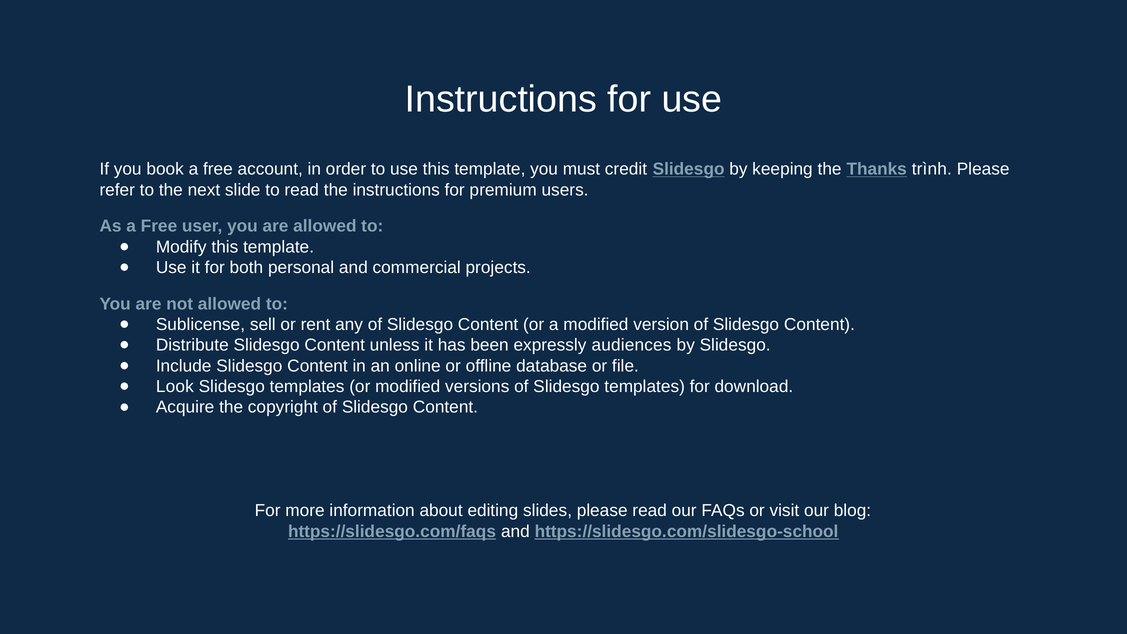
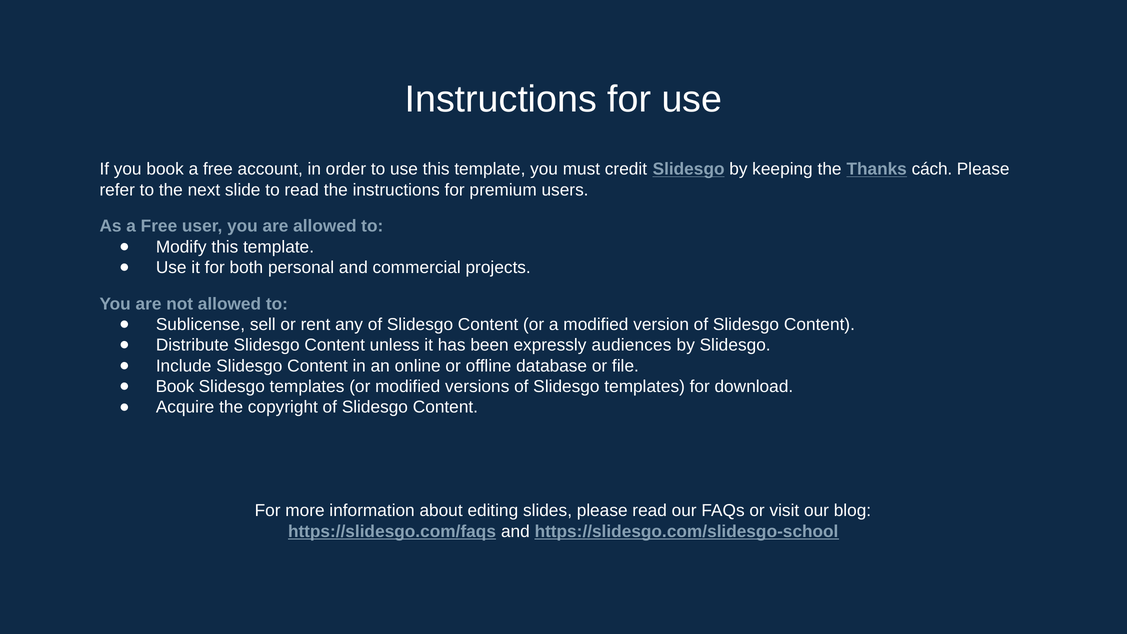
trình: trình -> cách
Look at (175, 387): Look -> Book
